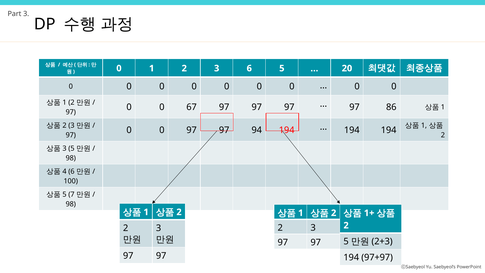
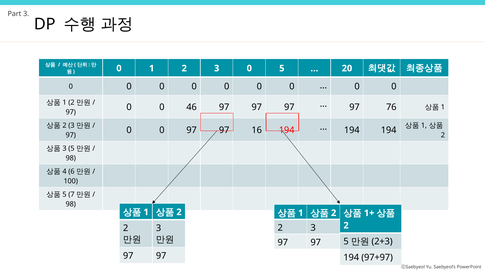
3 6: 6 -> 0
67: 67 -> 46
86: 86 -> 76
94: 94 -> 16
